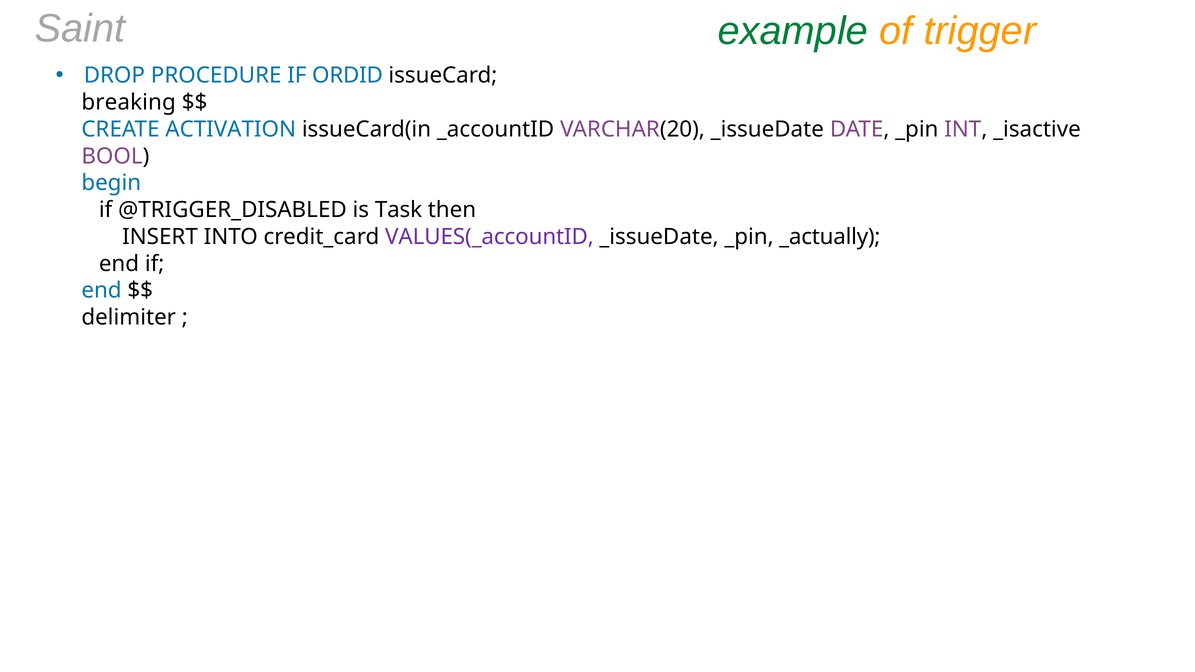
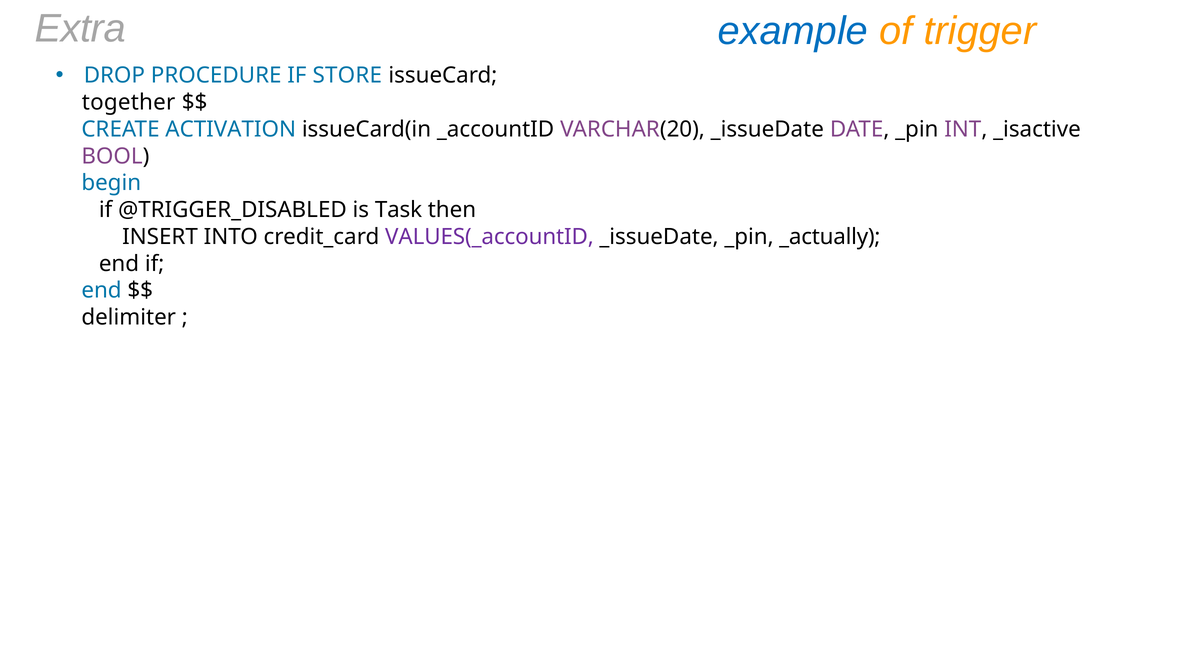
Saint: Saint -> Extra
example colour: green -> blue
ORDID: ORDID -> STORE
breaking: breaking -> together
